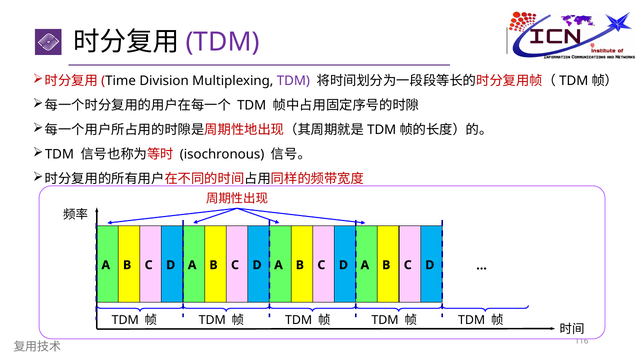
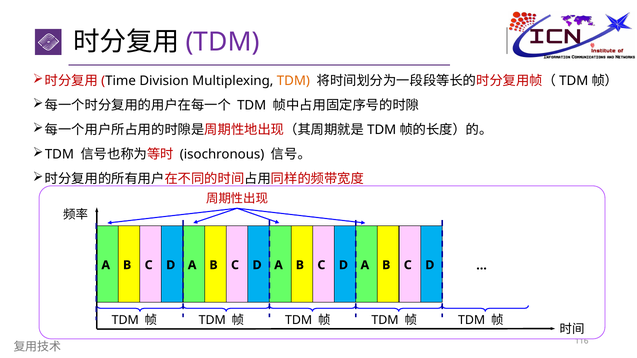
TDM at (293, 81) colour: purple -> orange
